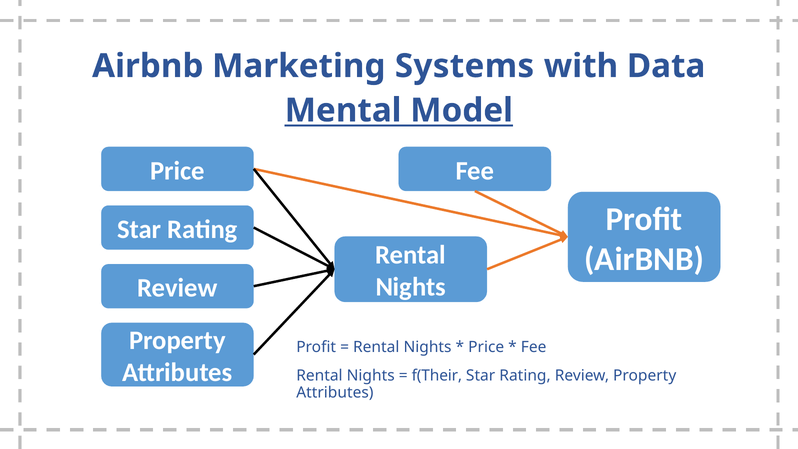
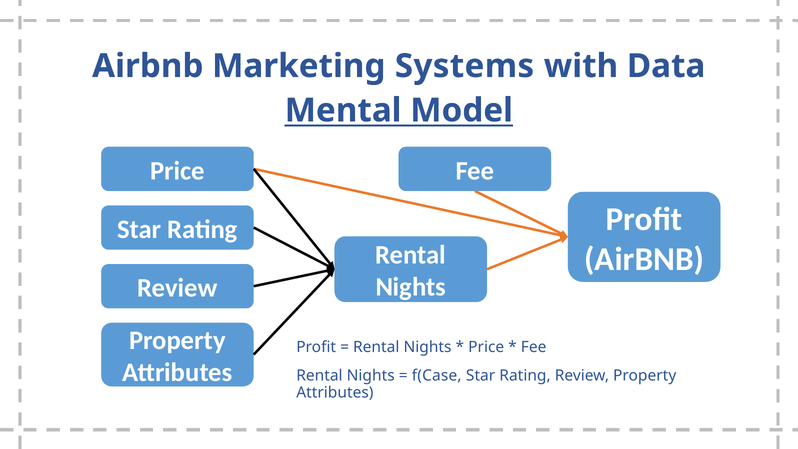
f(Their: f(Their -> f(Case
